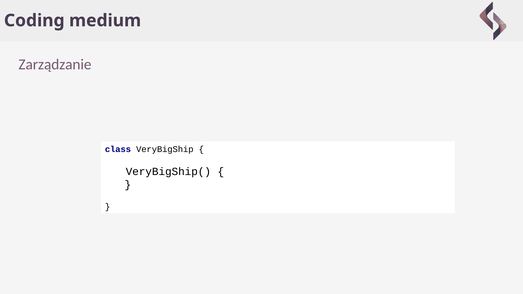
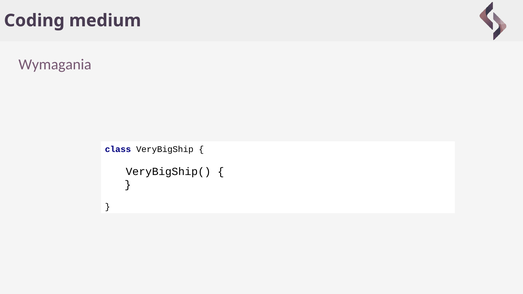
Zarządzanie: Zarządzanie -> Wymagania
